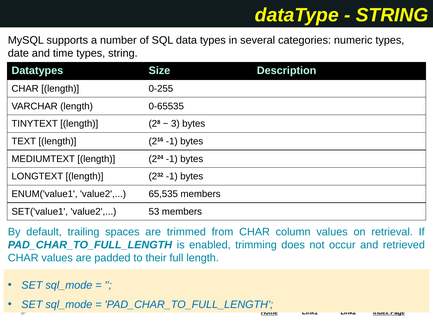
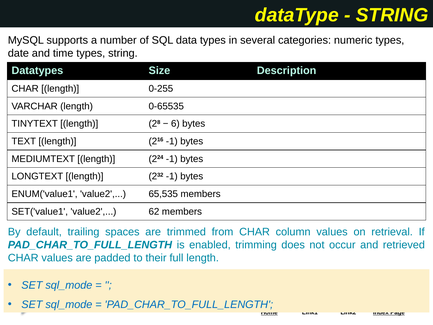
3: 3 -> 6
53: 53 -> 62
